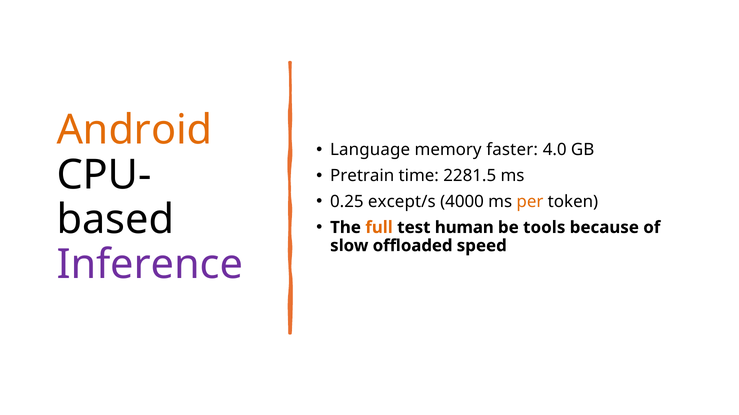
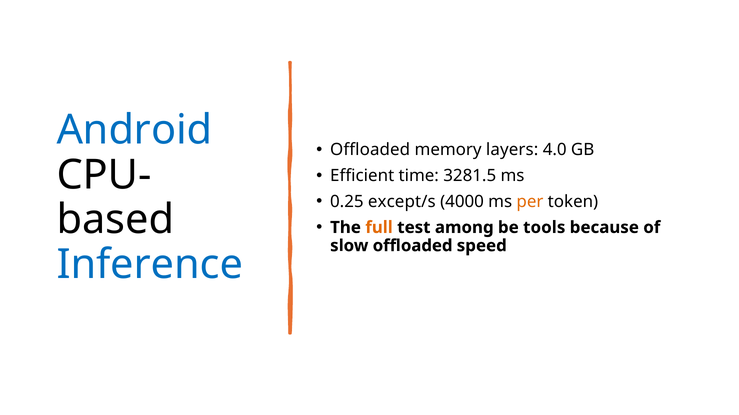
Android colour: orange -> blue
Language at (370, 150): Language -> Offloaded
faster: faster -> layers
Pretrain: Pretrain -> Efficient
2281.5: 2281.5 -> 3281.5
human: human -> among
Inference colour: purple -> blue
